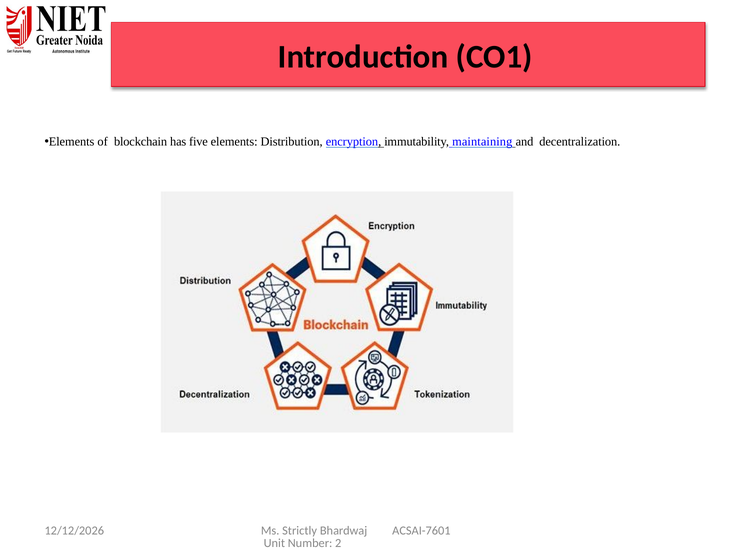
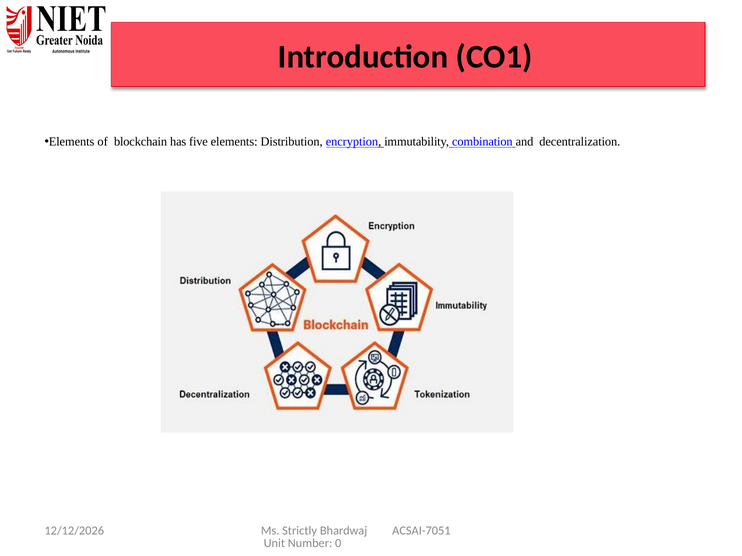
maintaining: maintaining -> combination
ACSAI-7601: ACSAI-7601 -> ACSAI-7051
2: 2 -> 0
